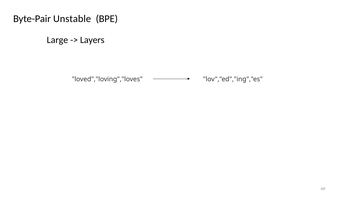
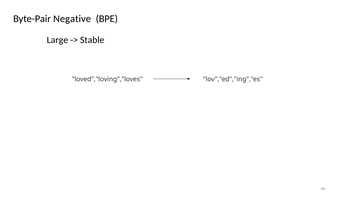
Unstable: Unstable -> Negative
Layers: Layers -> Stable
